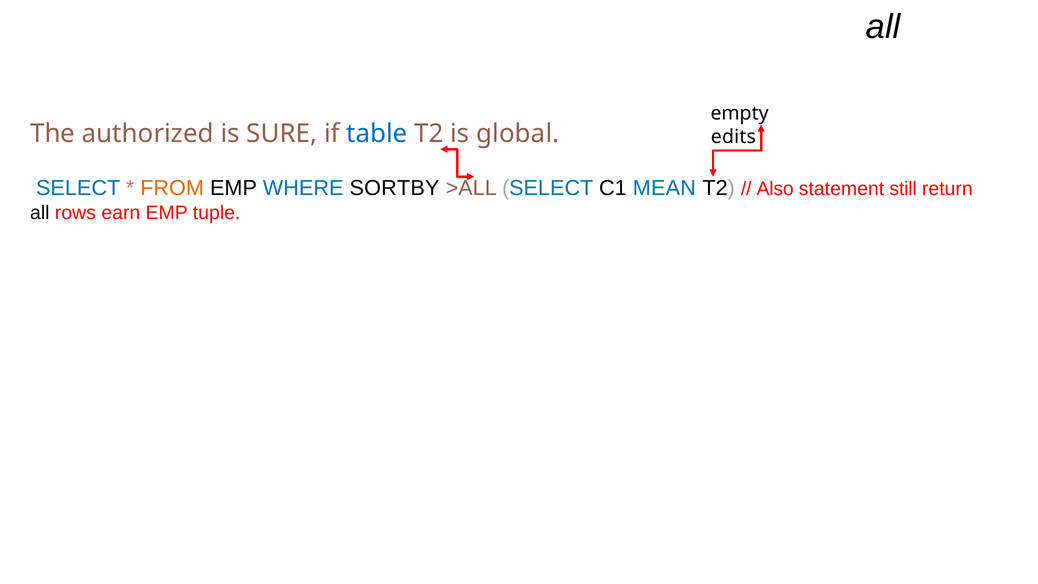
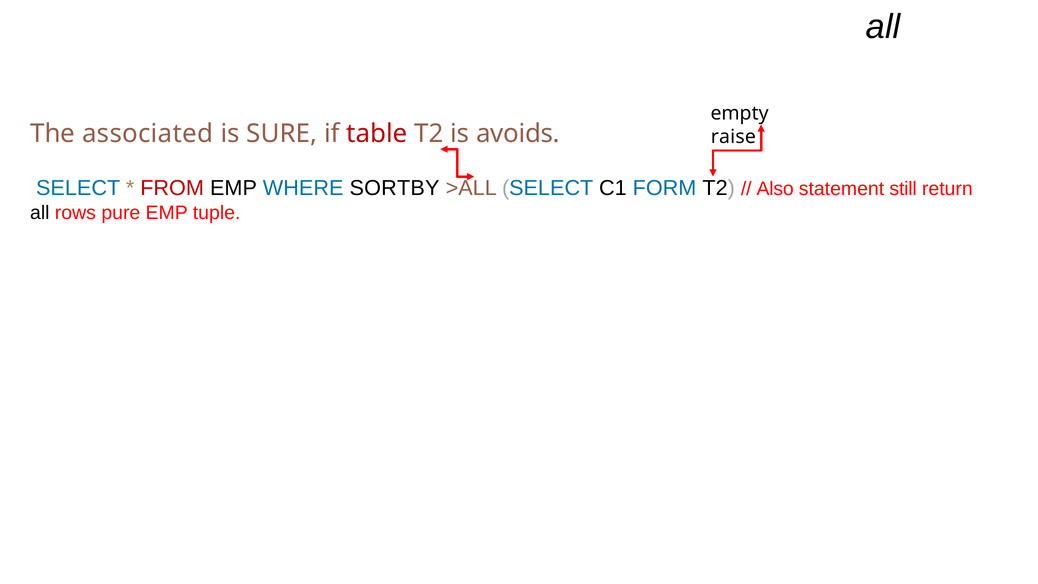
authorized: authorized -> associated
table colour: blue -> red
global: global -> avoids
edits: edits -> raise
FROM colour: orange -> red
MEAN: MEAN -> FORM
earn: earn -> pure
